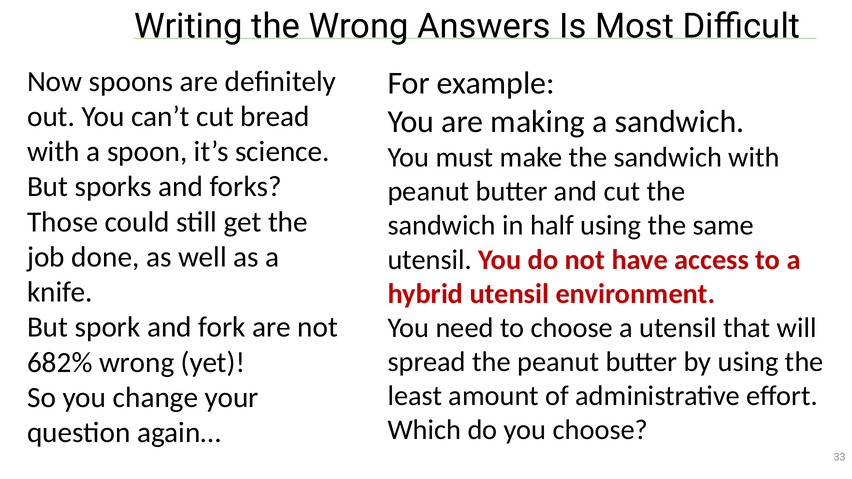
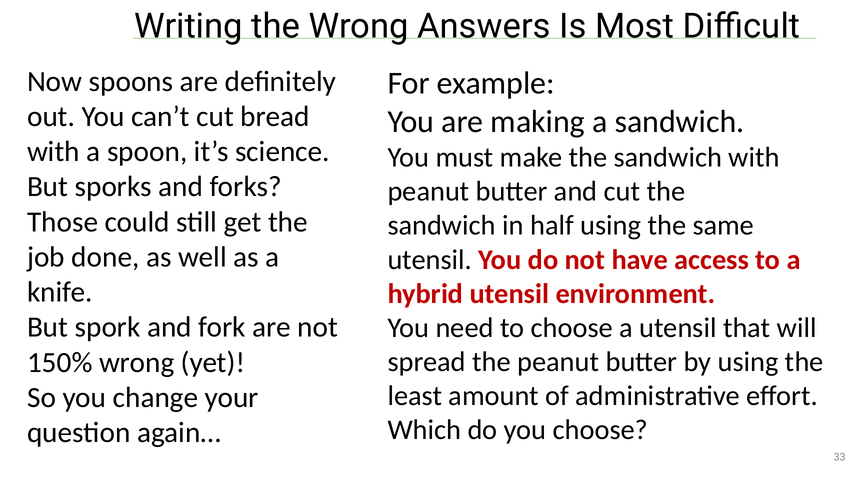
682%: 682% -> 150%
